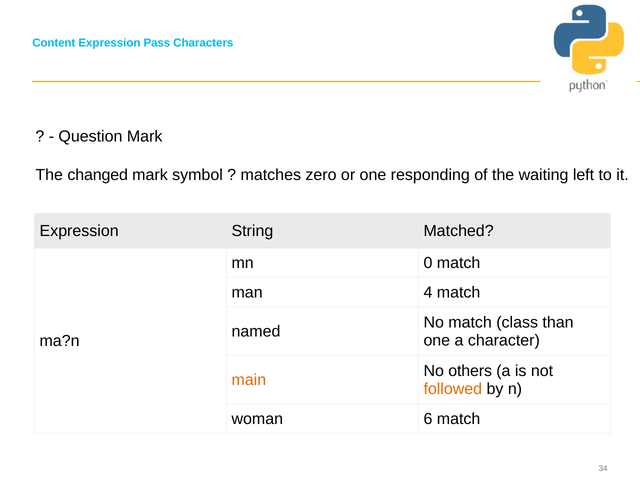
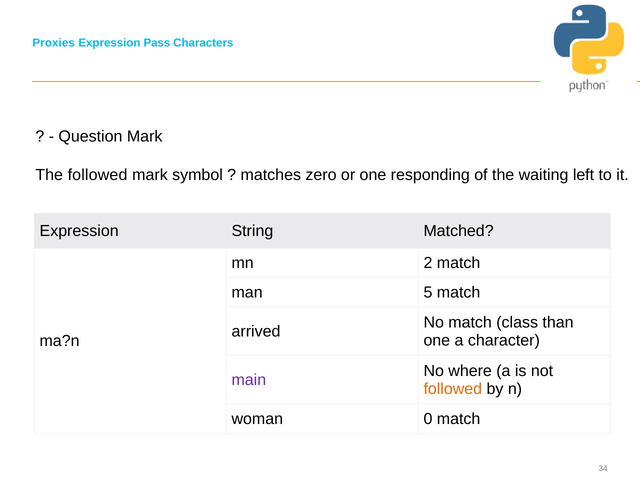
Content: Content -> Proxies
The changed: changed -> followed
0: 0 -> 2
4: 4 -> 5
named: named -> arrived
others: others -> where
main colour: orange -> purple
6: 6 -> 0
